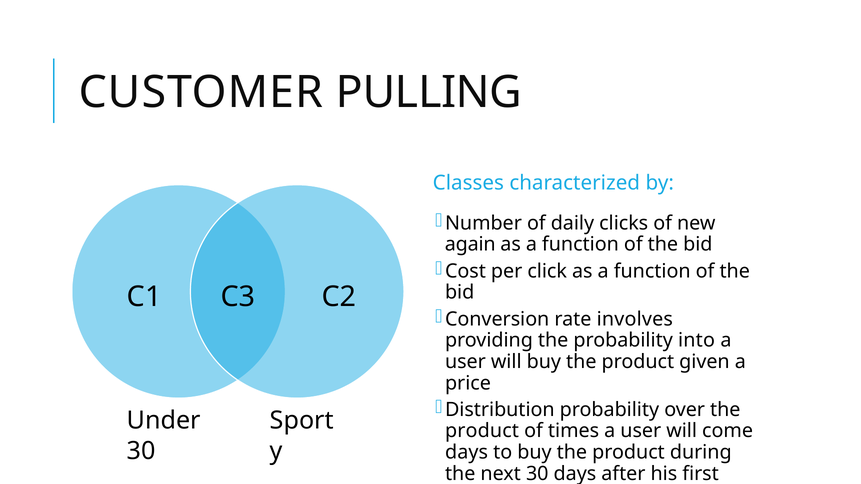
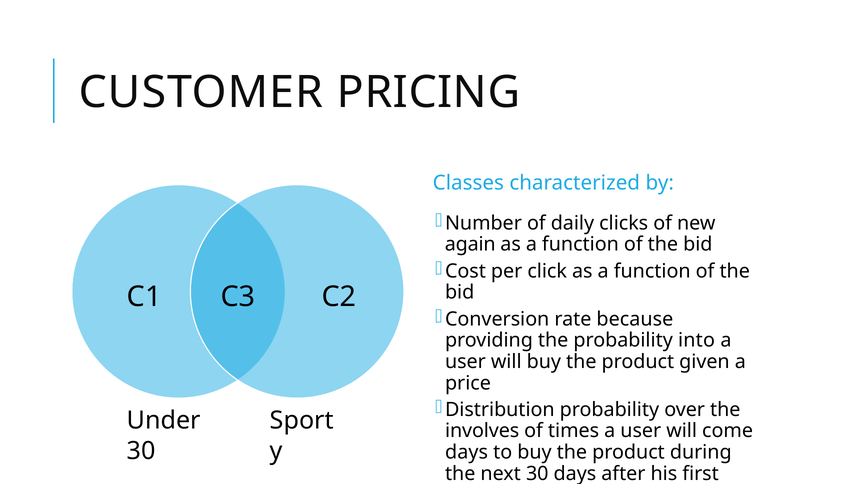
PULLING: PULLING -> PRICING
involves: involves -> because
product at (482, 431): product -> involves
